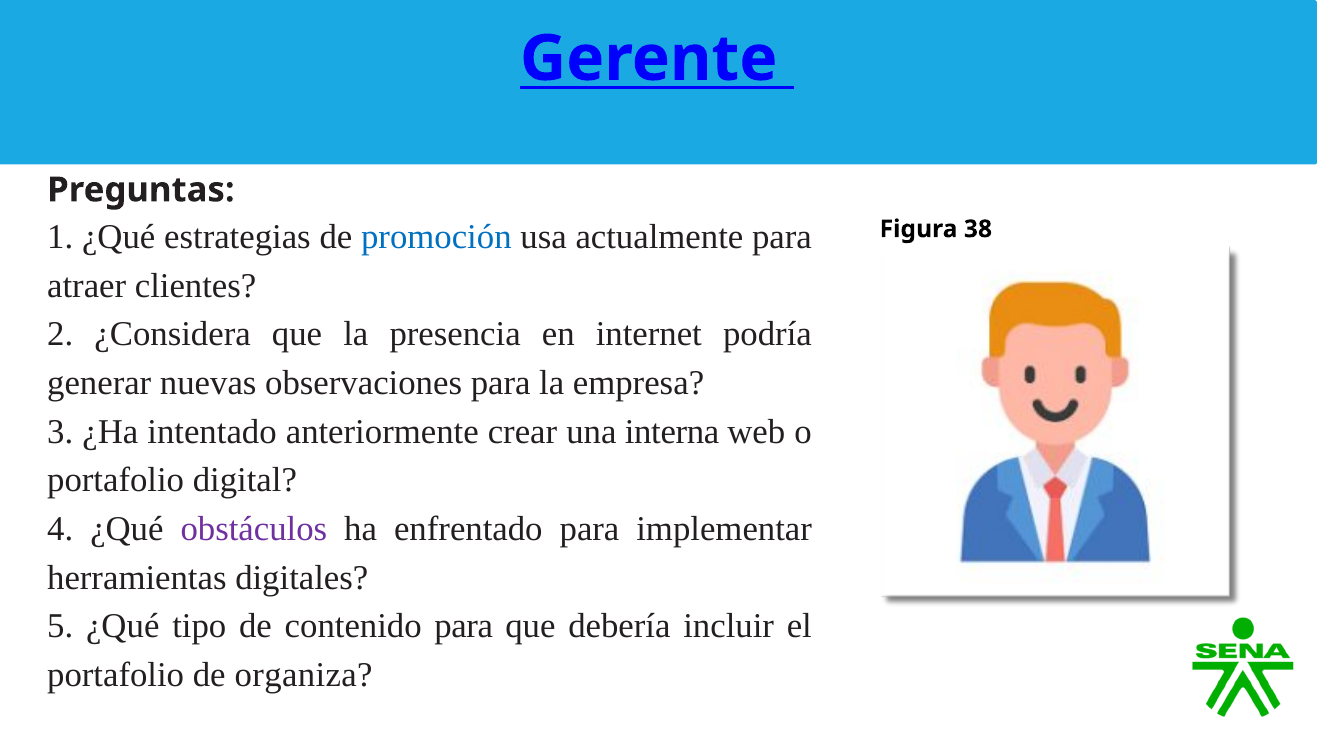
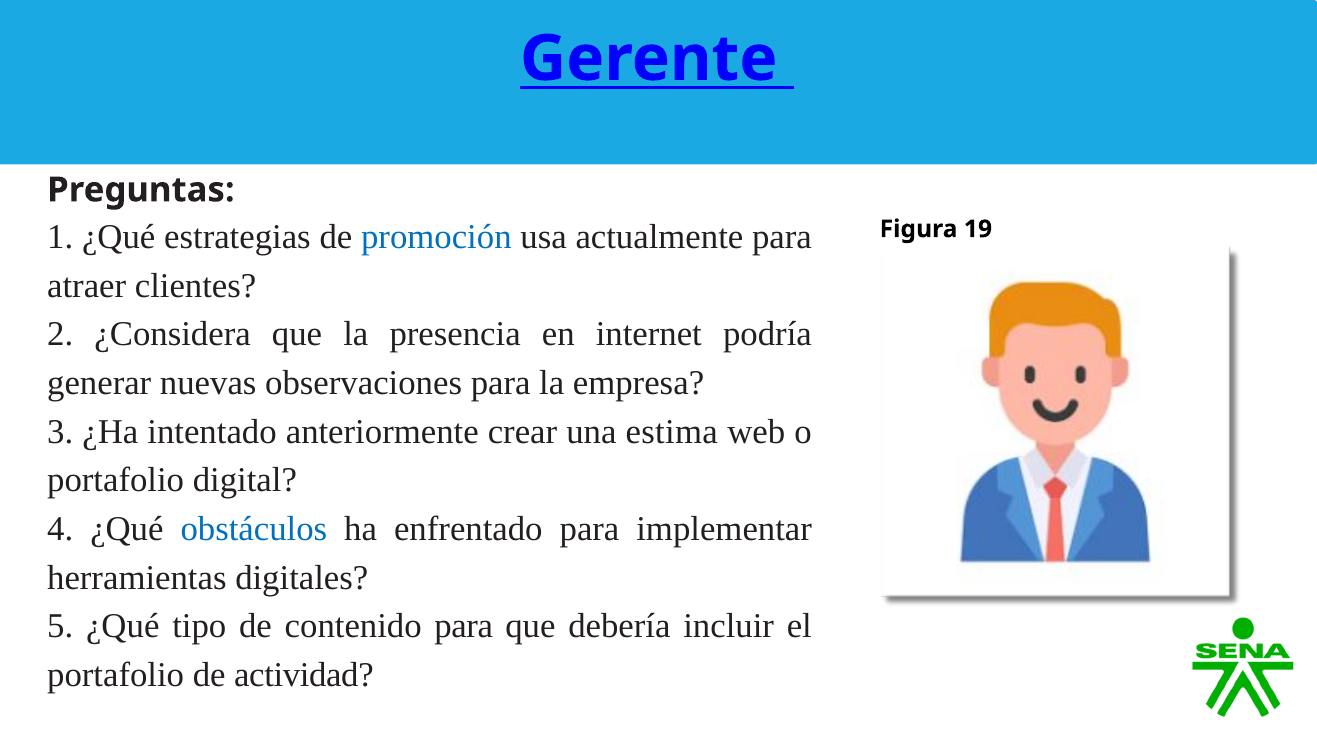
38: 38 -> 19
interna: interna -> estima
obstáculos colour: purple -> blue
organiza: organiza -> actividad
